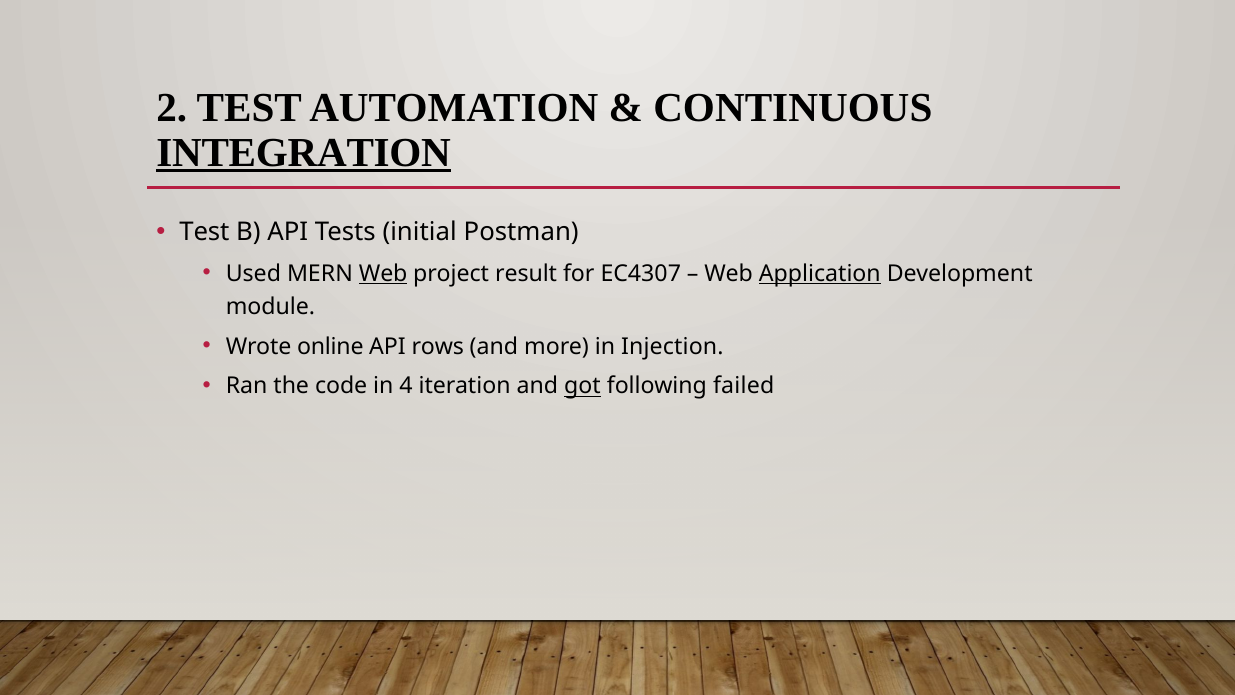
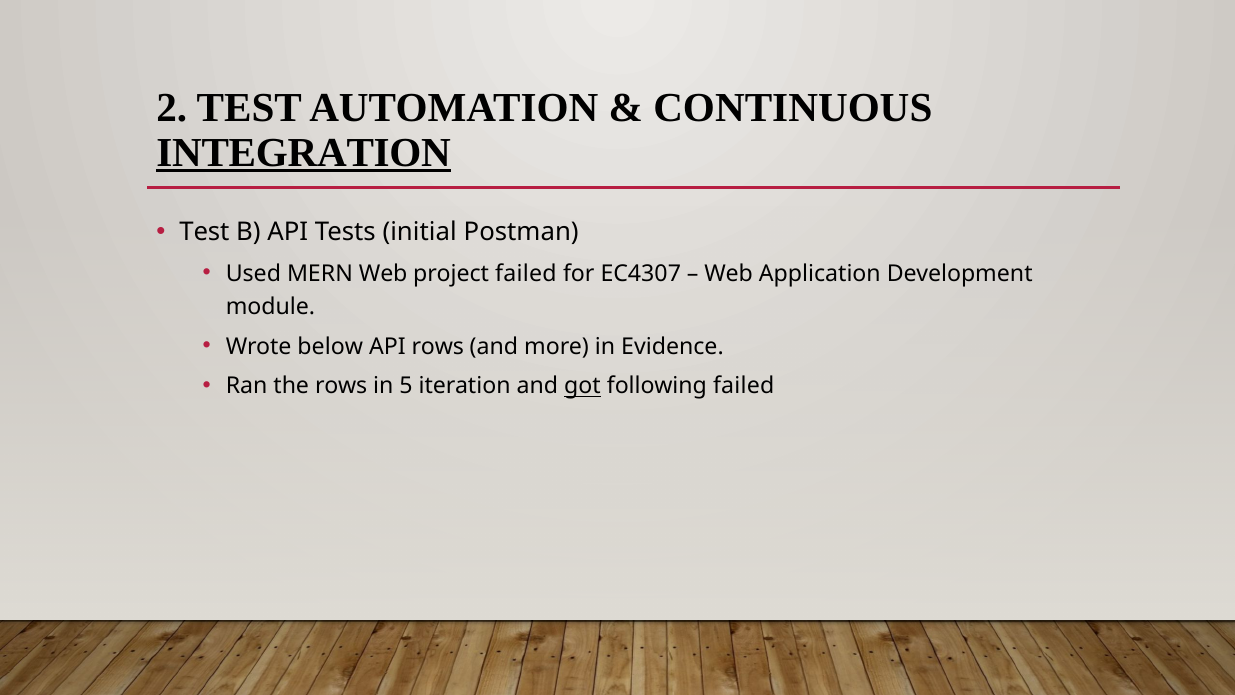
Web at (383, 273) underline: present -> none
project result: result -> failed
Application underline: present -> none
online: online -> below
Injection: Injection -> Evidence
the code: code -> rows
4: 4 -> 5
